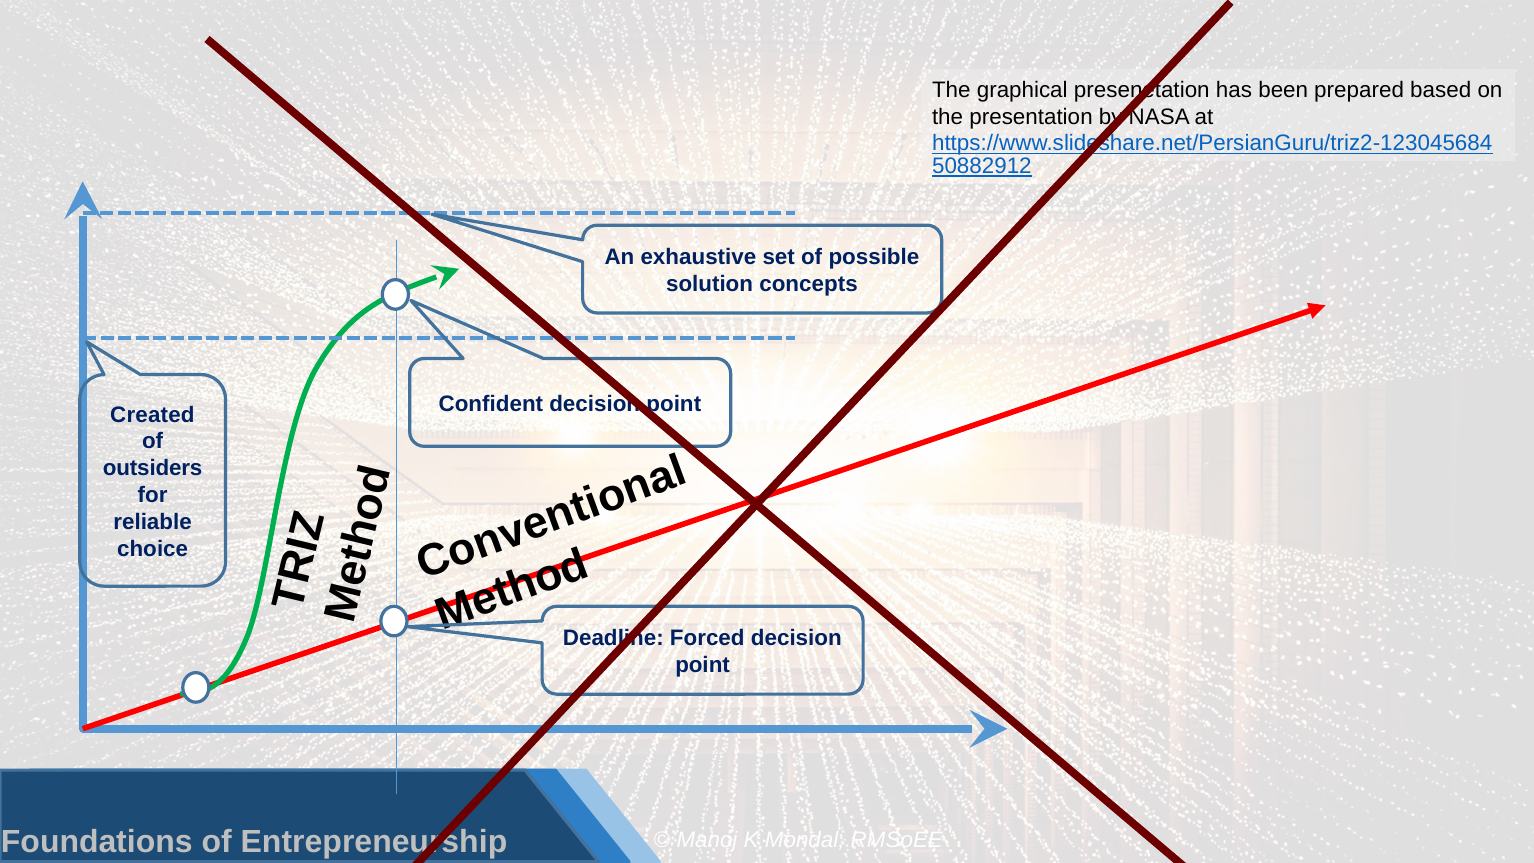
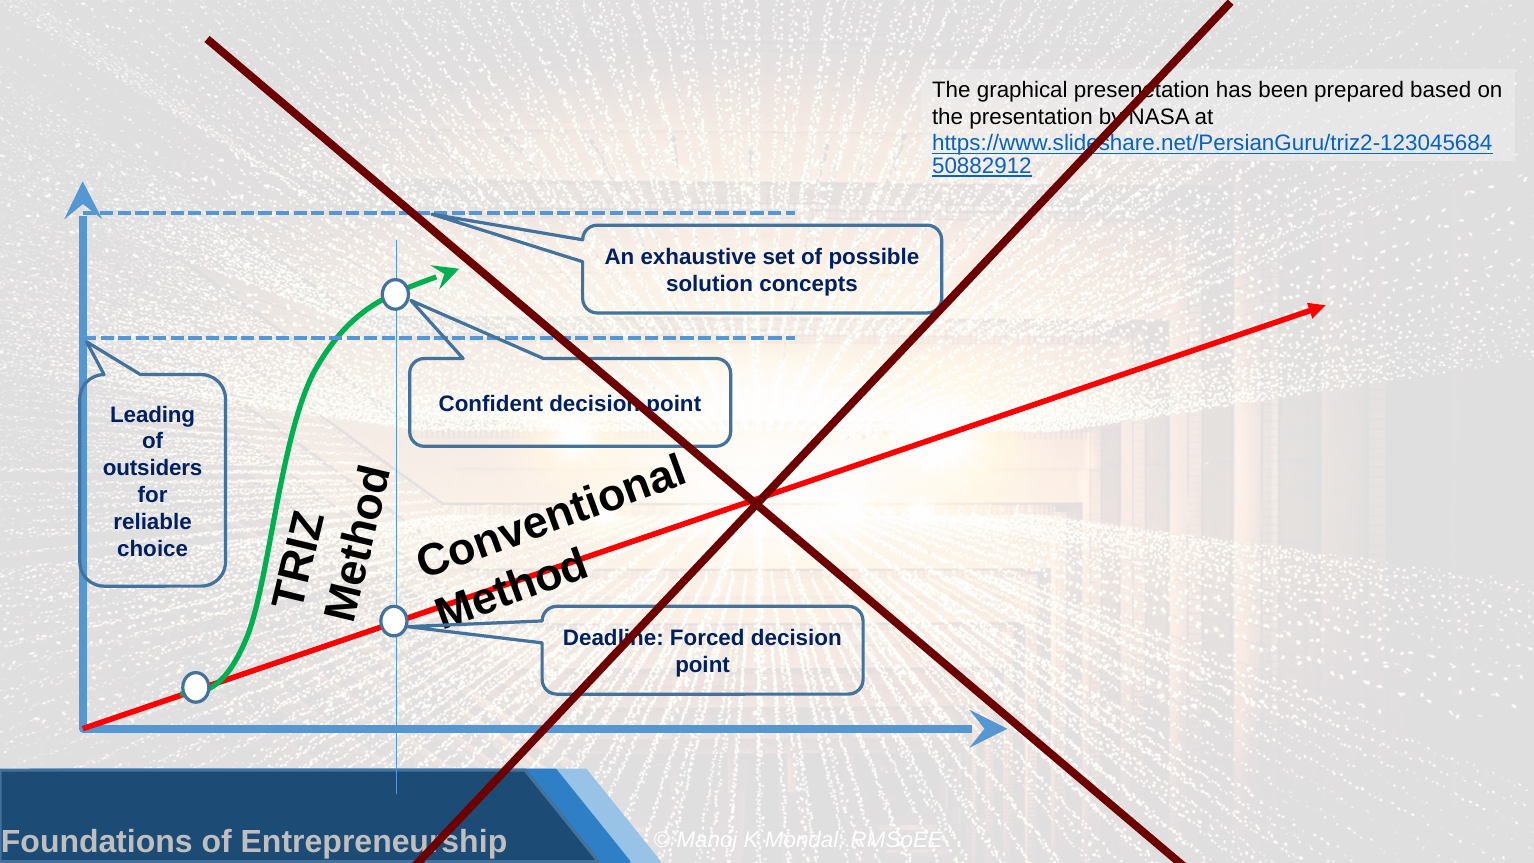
Created: Created -> Leading
